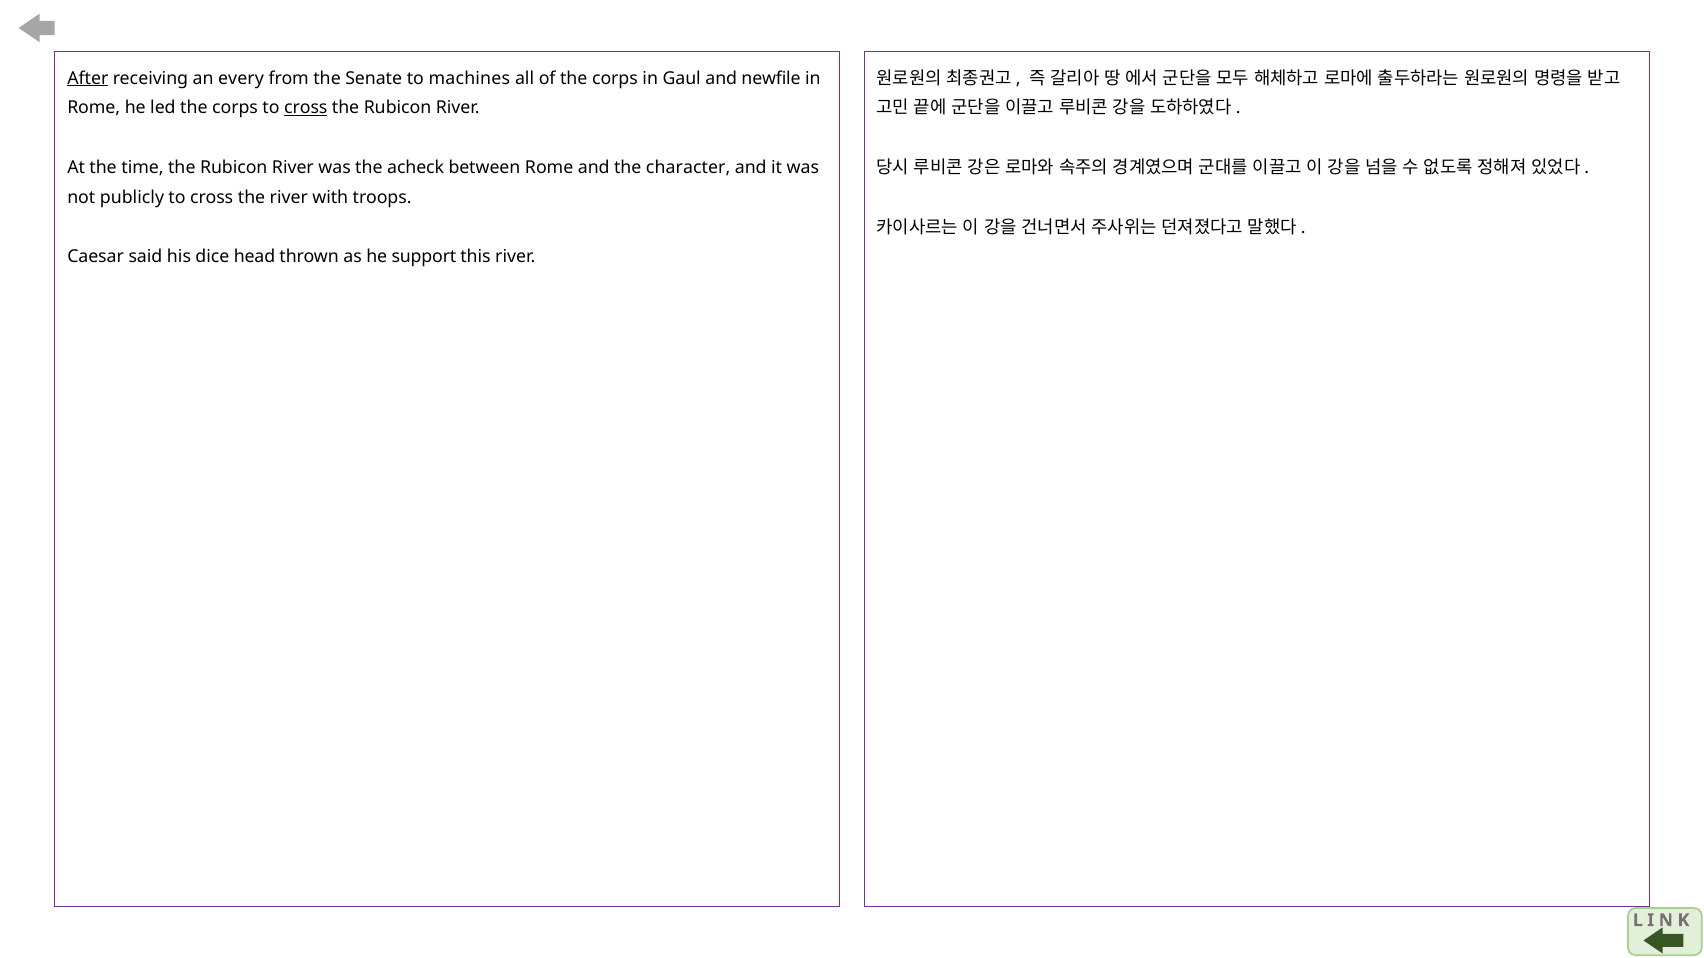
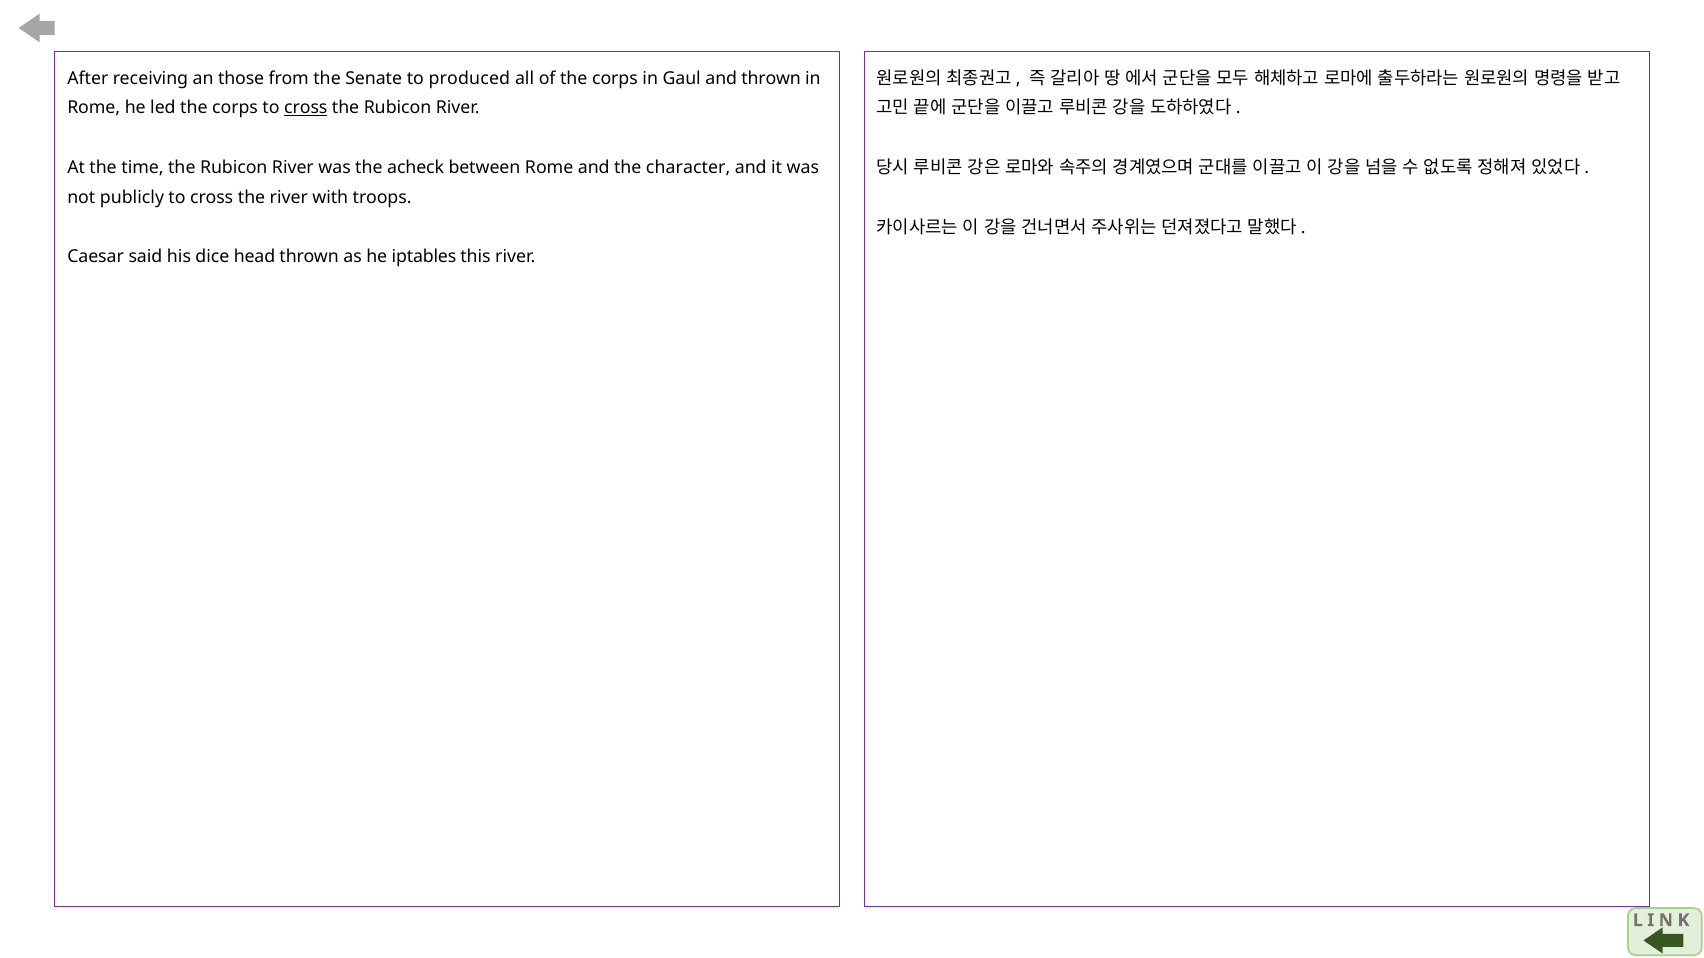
After underline: present -> none
every: every -> those
machines: machines -> produced
and newfile: newfile -> thrown
support: support -> iptables
